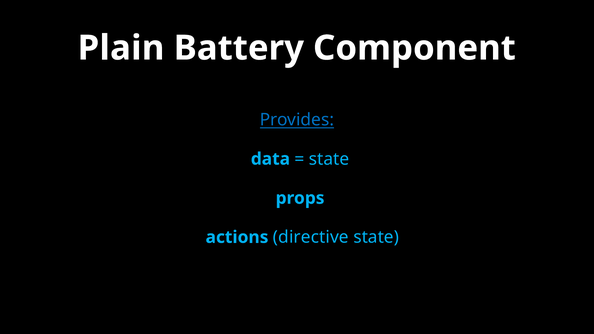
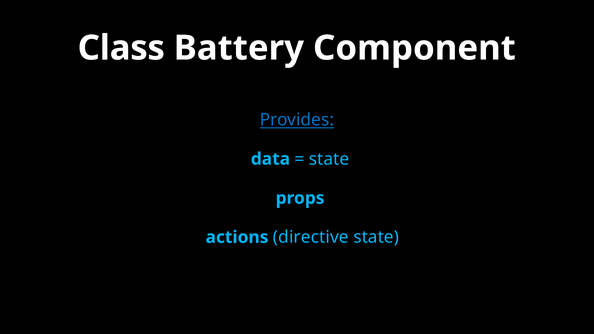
Plain: Plain -> Class
